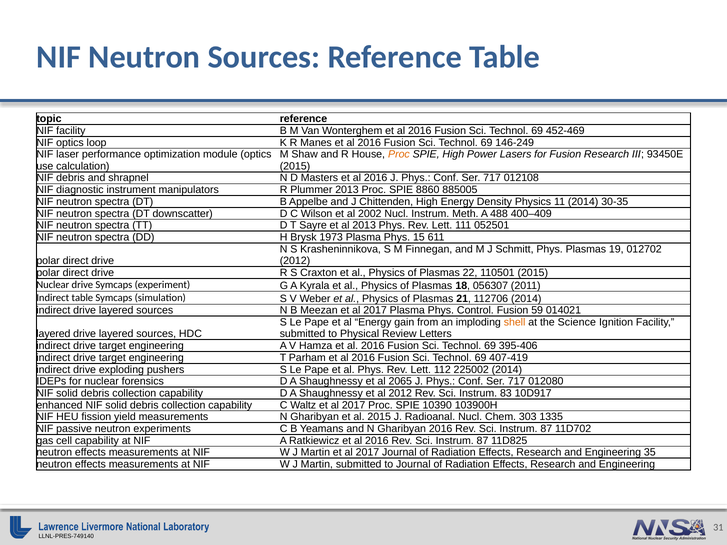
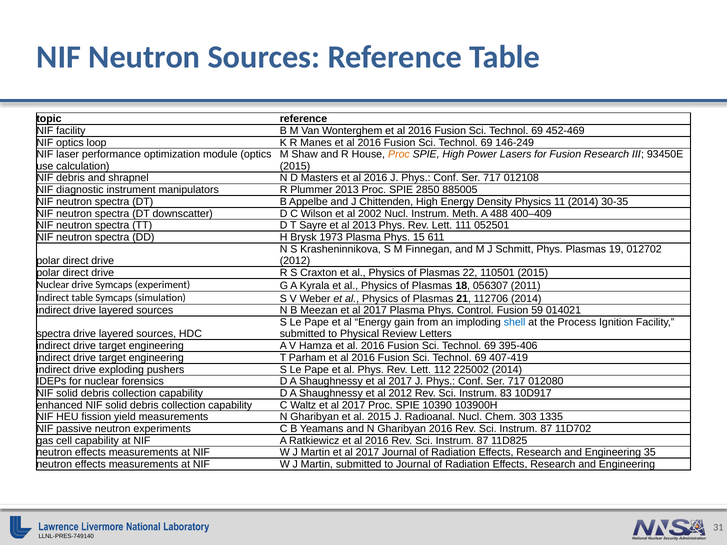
8860: 8860 -> 2850
shell colour: orange -> blue
Science: Science -> Process
layered at (53, 334): layered -> spectra
Shaughnessy et al 2065: 2065 -> 2017
